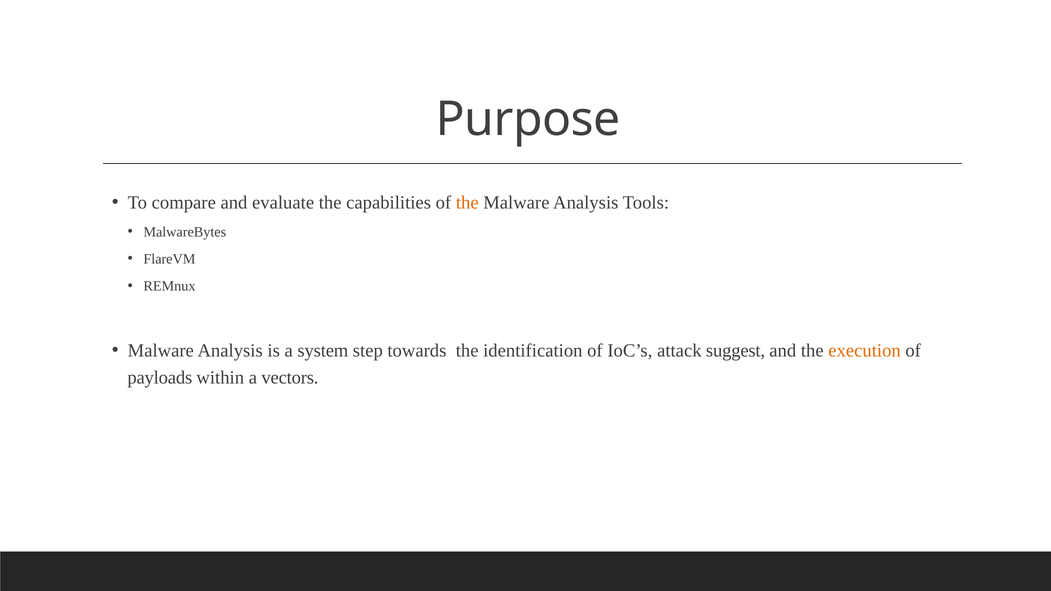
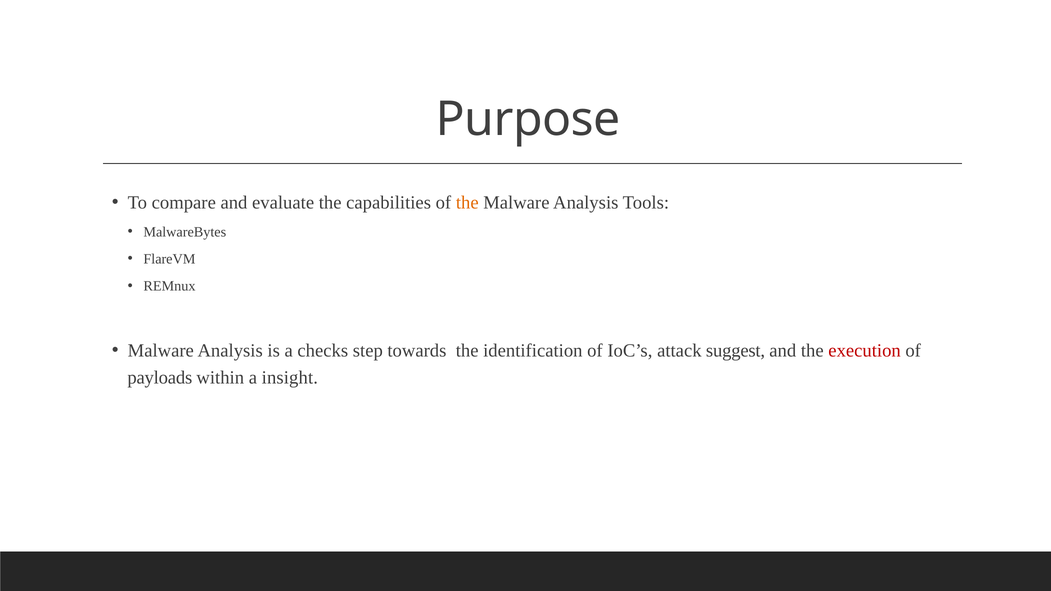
system: system -> checks
execution colour: orange -> red
vectors: vectors -> insight
